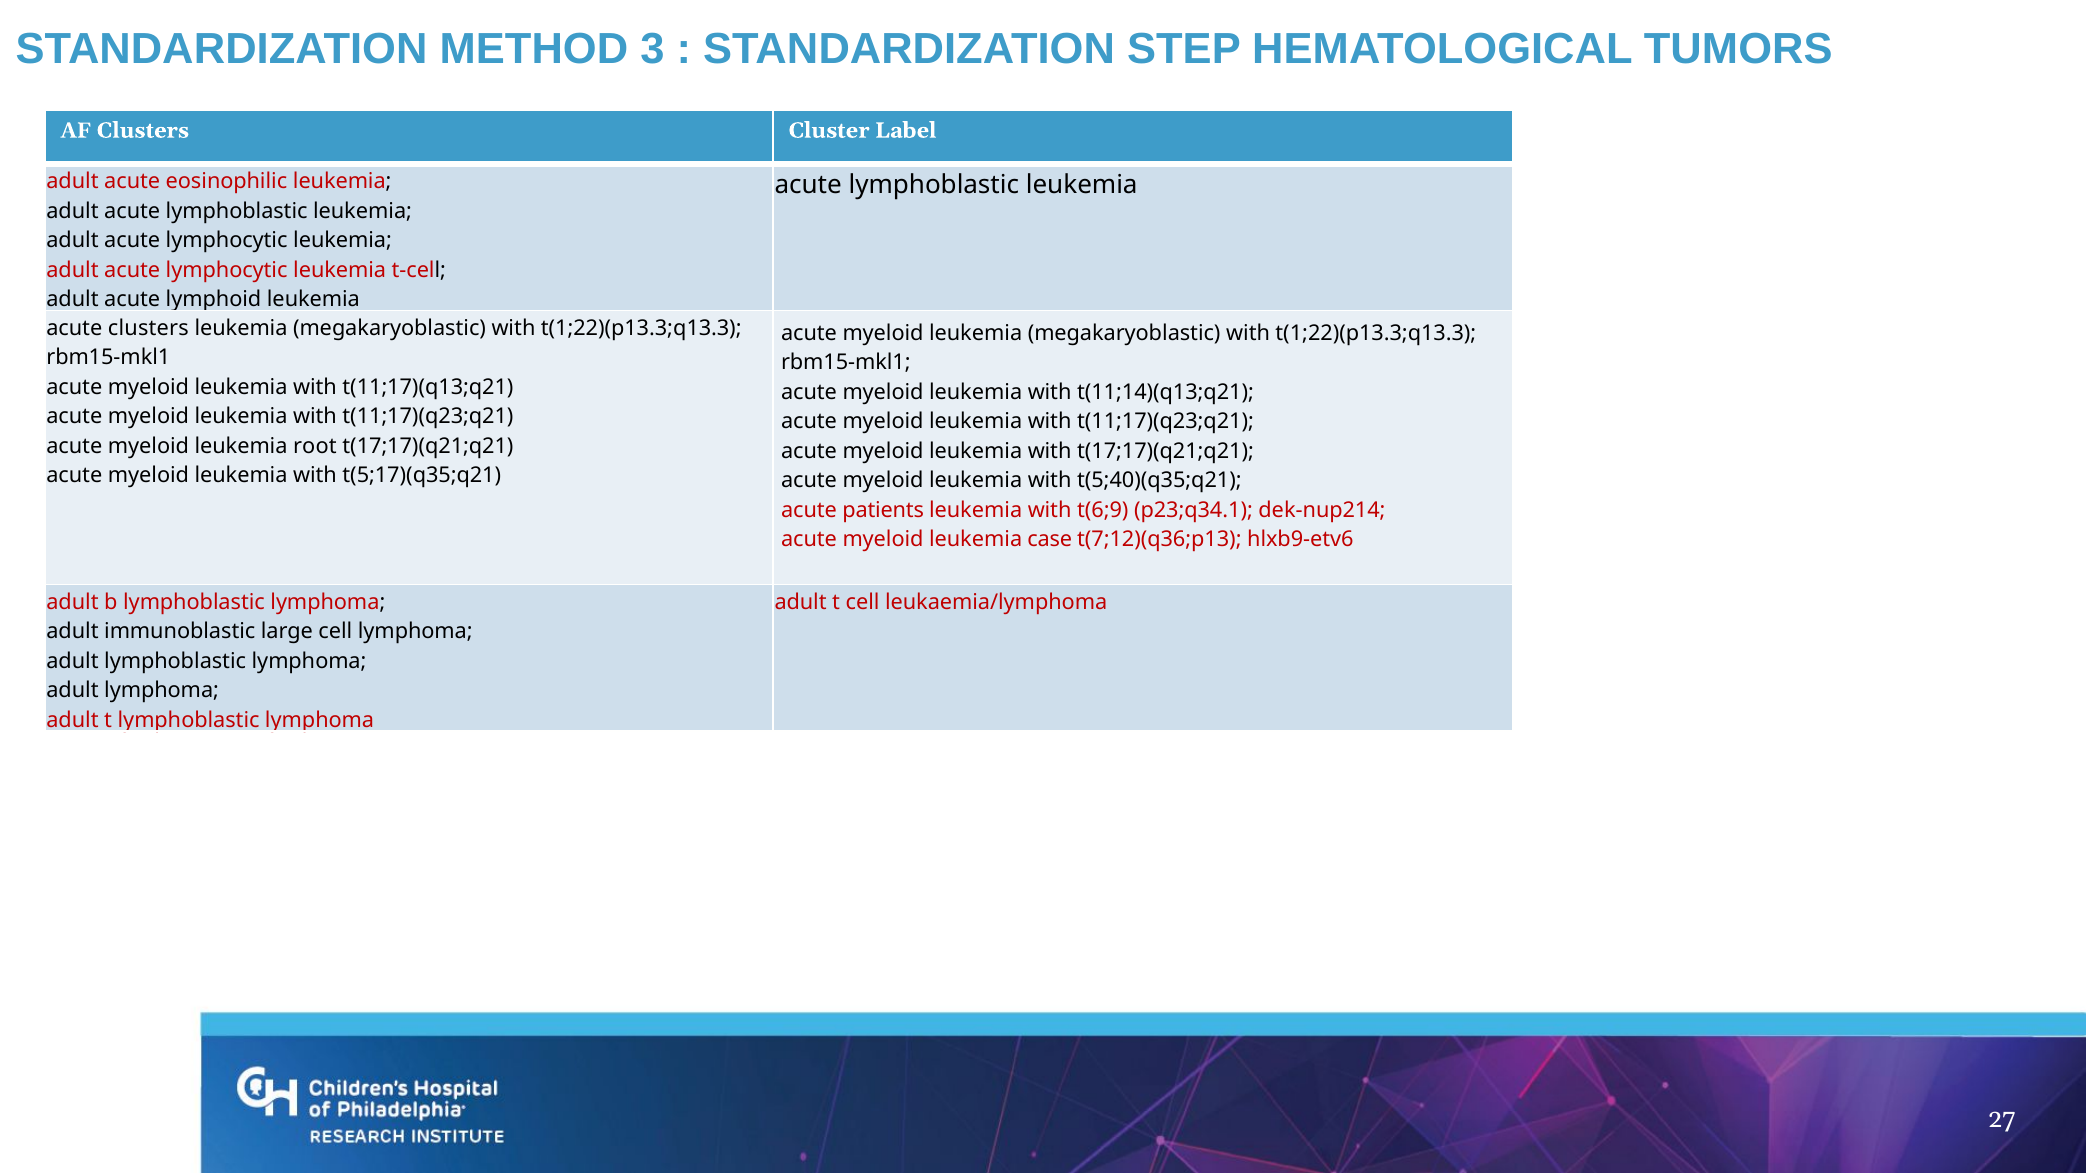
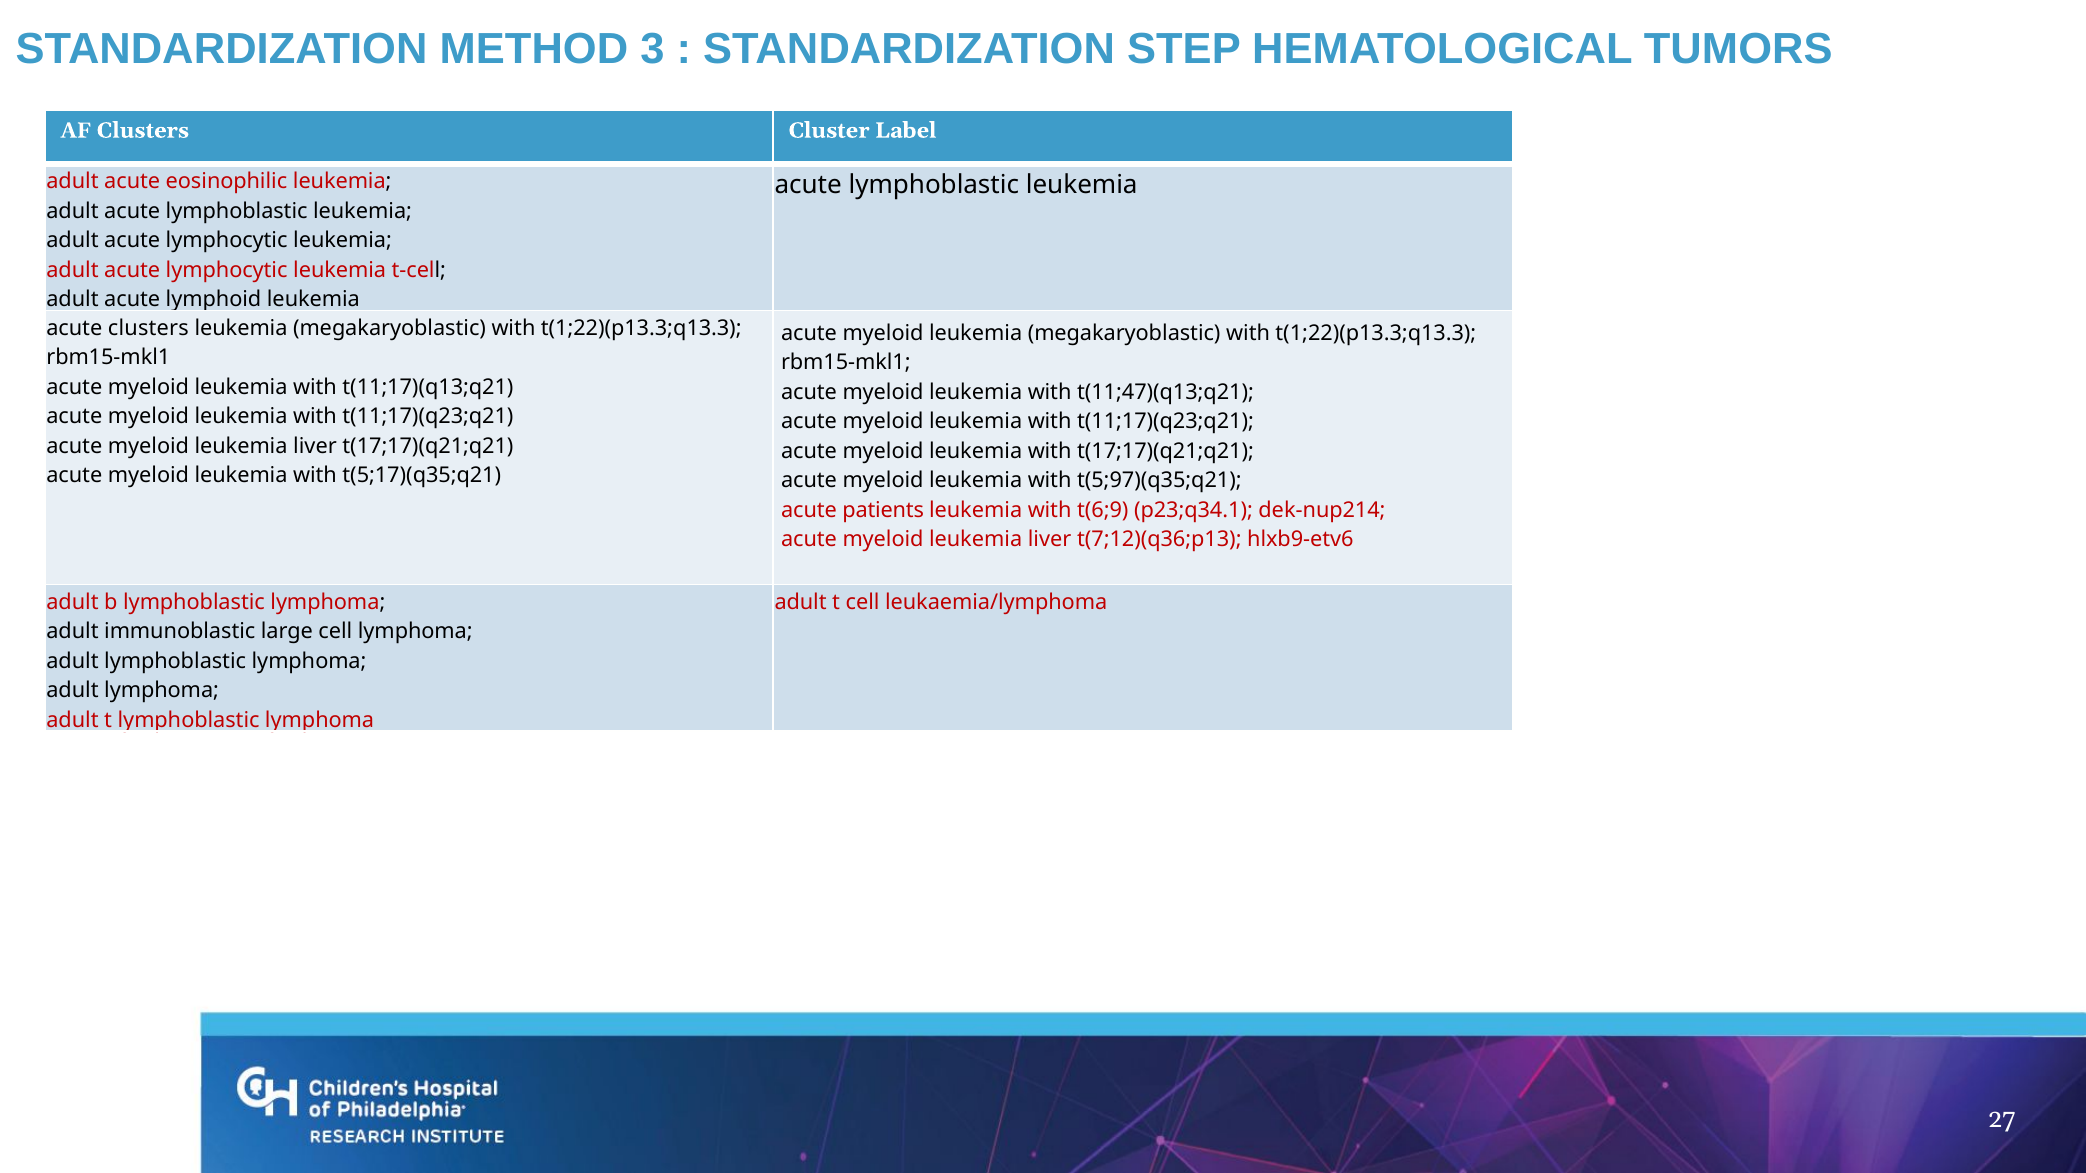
t(11;14)(q13;q21: t(11;14)(q13;q21 -> t(11;47)(q13;q21
root at (315, 446): root -> liver
t(5;40)(q35;q21: t(5;40)(q35;q21 -> t(5;97)(q35;q21
case at (1050, 540): case -> liver
